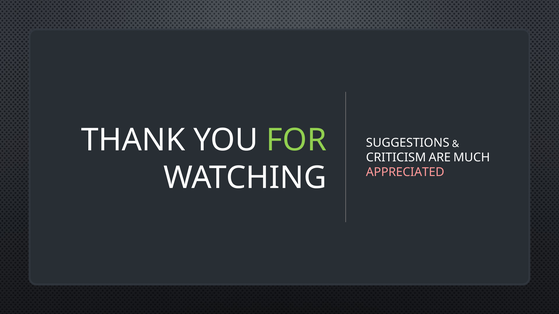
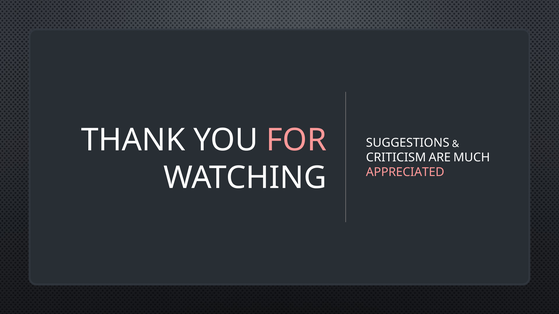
FOR colour: light green -> pink
